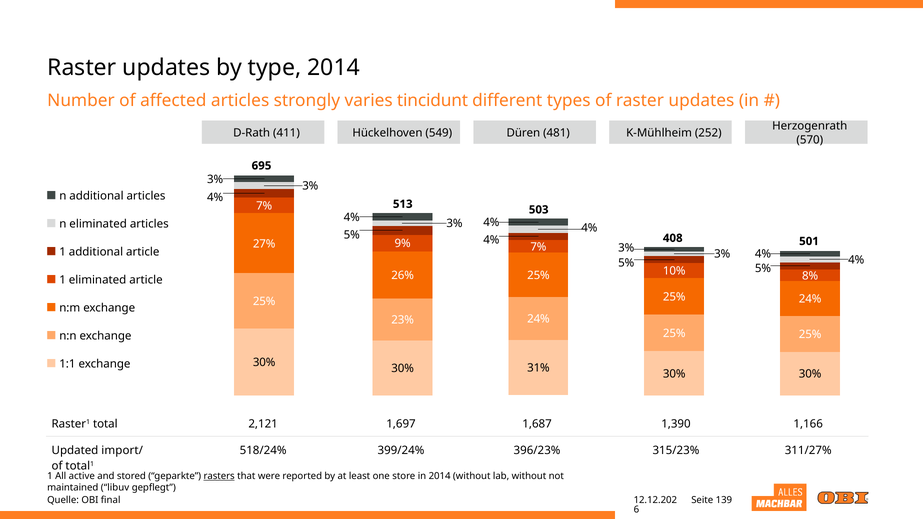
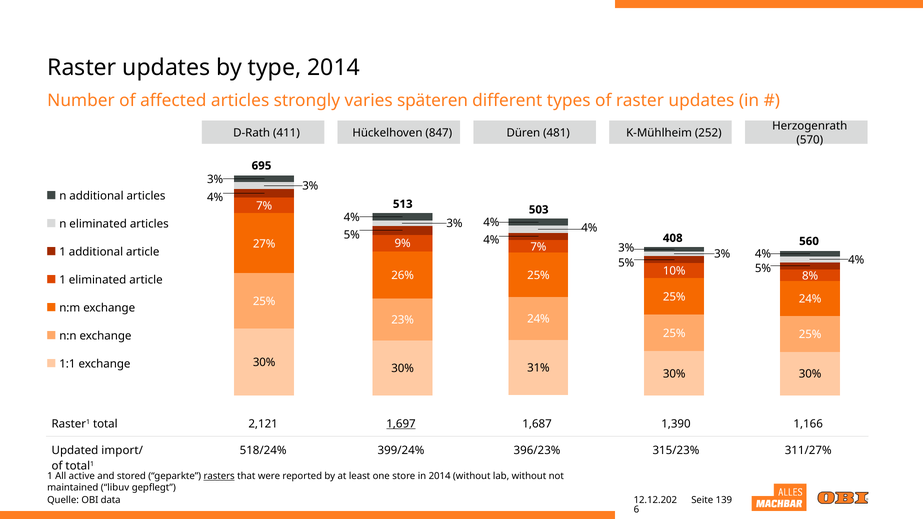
tincidunt: tincidunt -> späteren
549: 549 -> 847
501: 501 -> 560
1,697 underline: none -> present
final: final -> data
